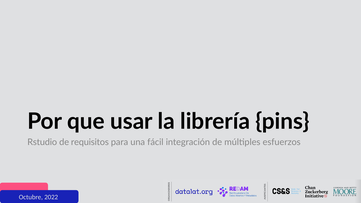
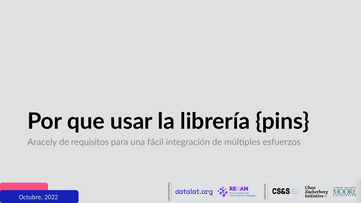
Rstudio: Rstudio -> Aracely
